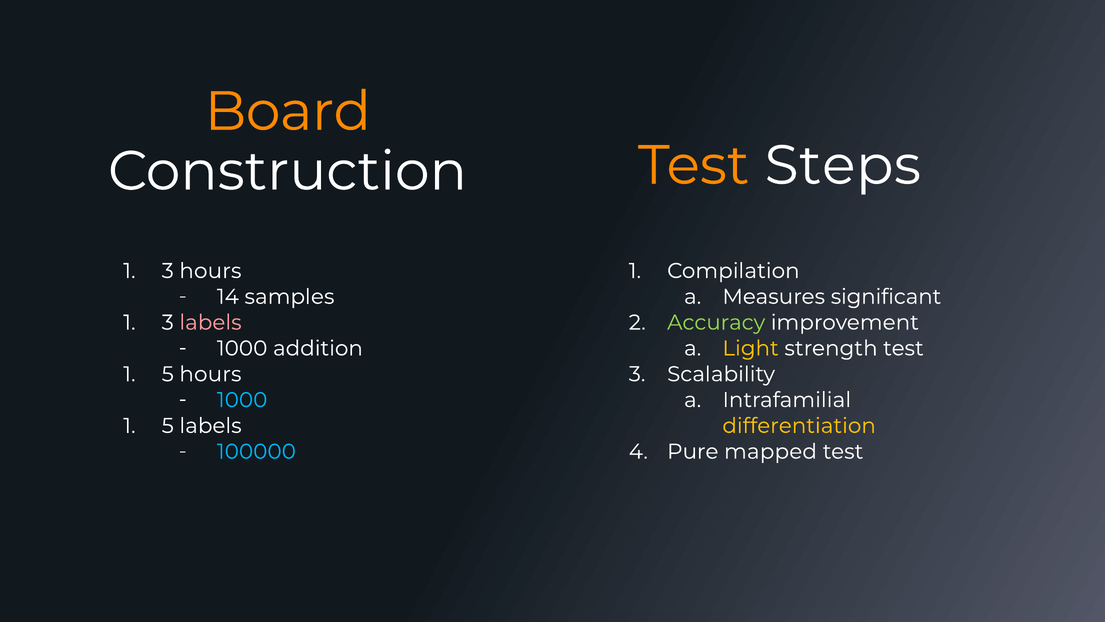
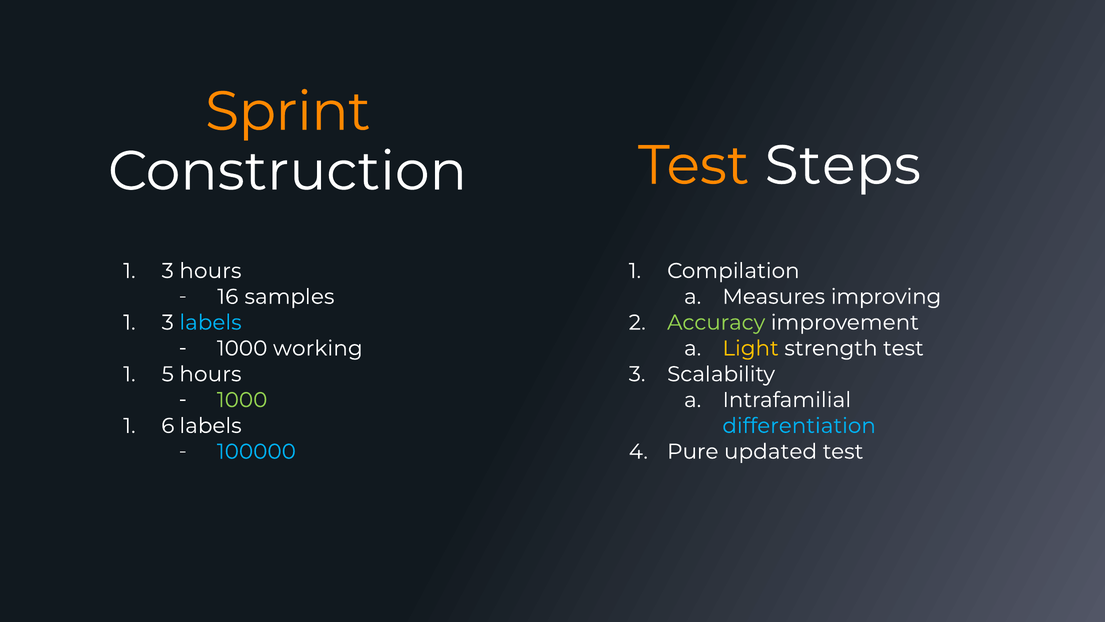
Board: Board -> Sprint
14: 14 -> 16
significant: significant -> improving
labels at (210, 322) colour: pink -> light blue
addition: addition -> working
1000 at (242, 400) colour: light blue -> light green
5 at (168, 426): 5 -> 6
differentiation colour: yellow -> light blue
mapped: mapped -> updated
